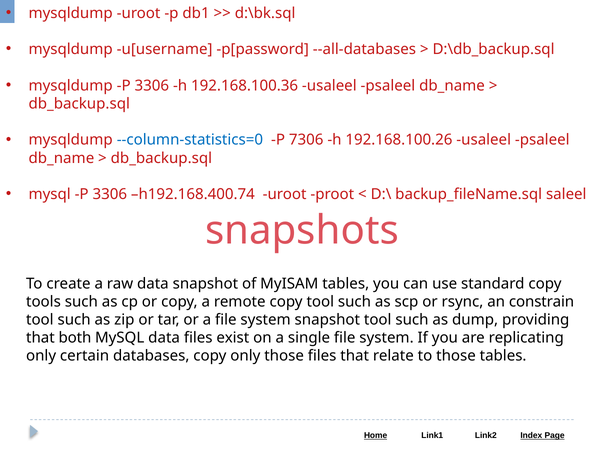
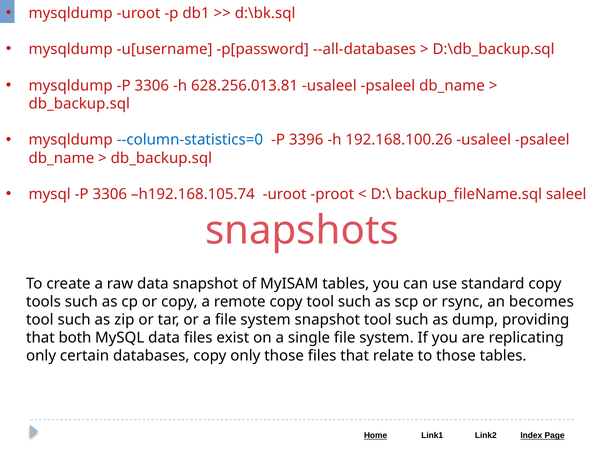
192.168.100.36: 192.168.100.36 -> 628.256.013.81
7306: 7306 -> 3396
h192.168.400.74: h192.168.400.74 -> h192.168.105.74
constrain: constrain -> becomes
